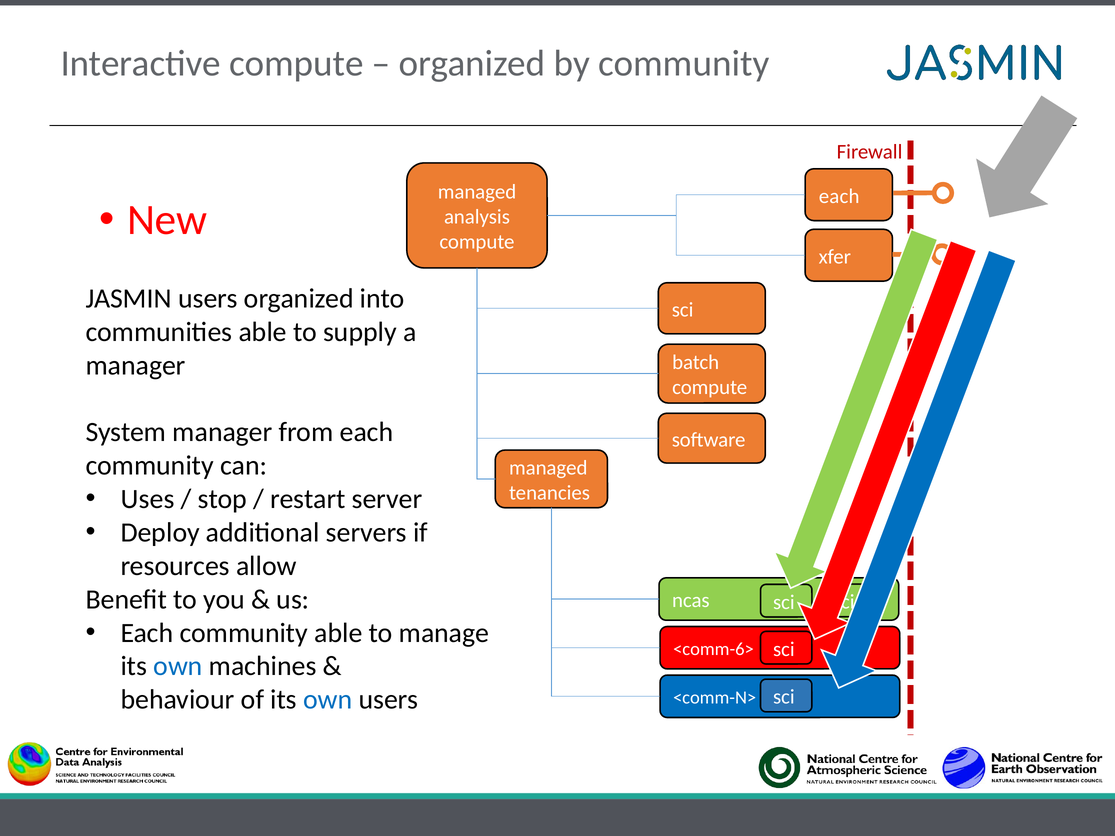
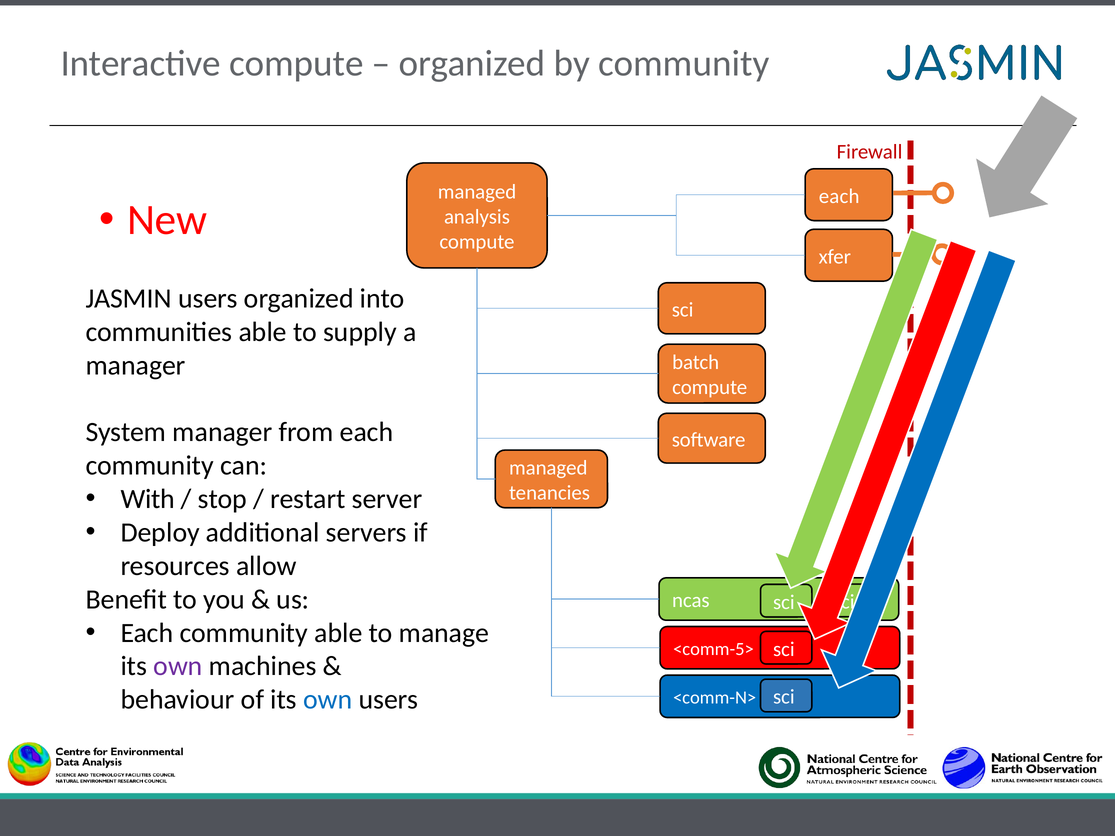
Uses: Uses -> With
<comm-6>: <comm-6> -> <comm-5>
own at (178, 666) colour: blue -> purple
